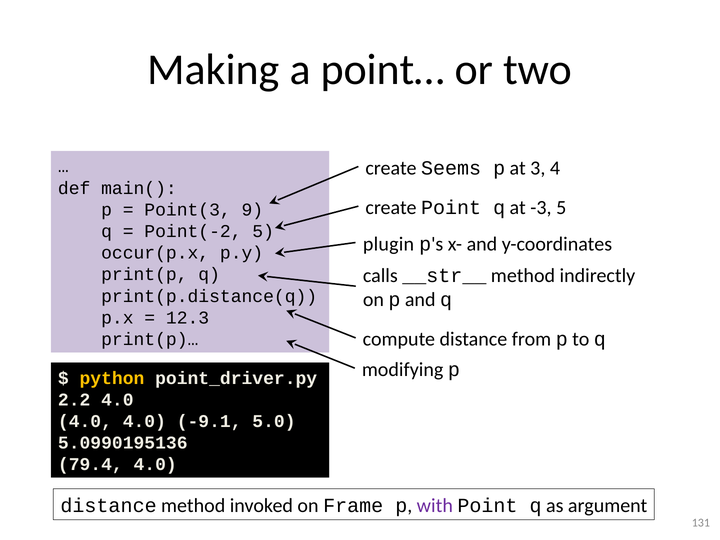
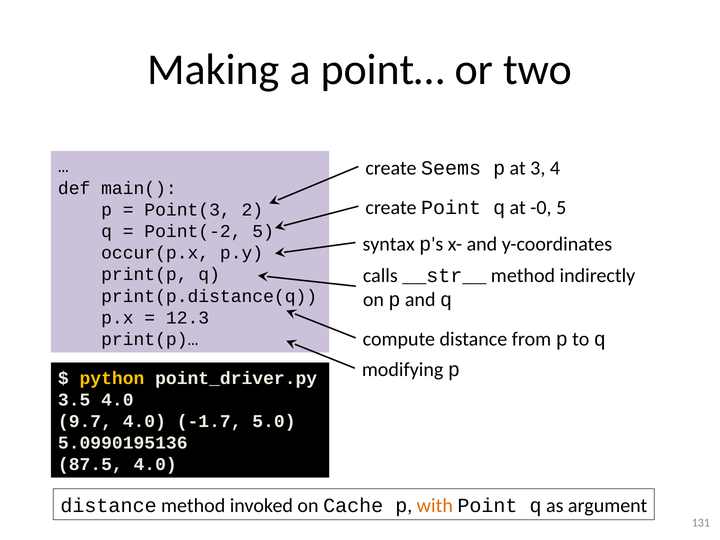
-3: -3 -> -0
9: 9 -> 2
plugin: plugin -> syntax
2.2: 2.2 -> 3.5
4.0 at (85, 421): 4.0 -> 9.7
-9.1: -9.1 -> -1.7
79.4: 79.4 -> 87.5
Frame: Frame -> Cache
with colour: purple -> orange
